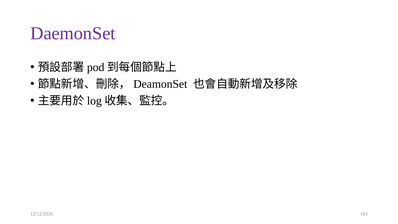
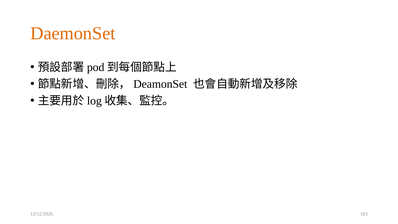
DaemonSet colour: purple -> orange
